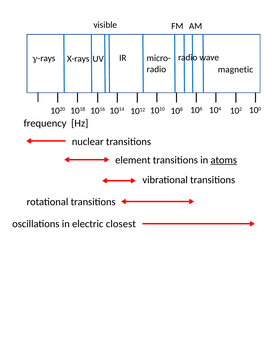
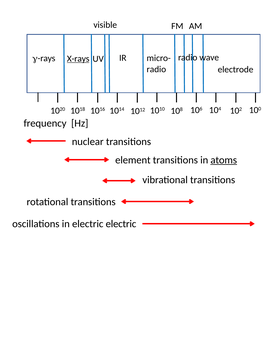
X-rays underline: none -> present
magnetic: magnetic -> electrode
electric closest: closest -> electric
